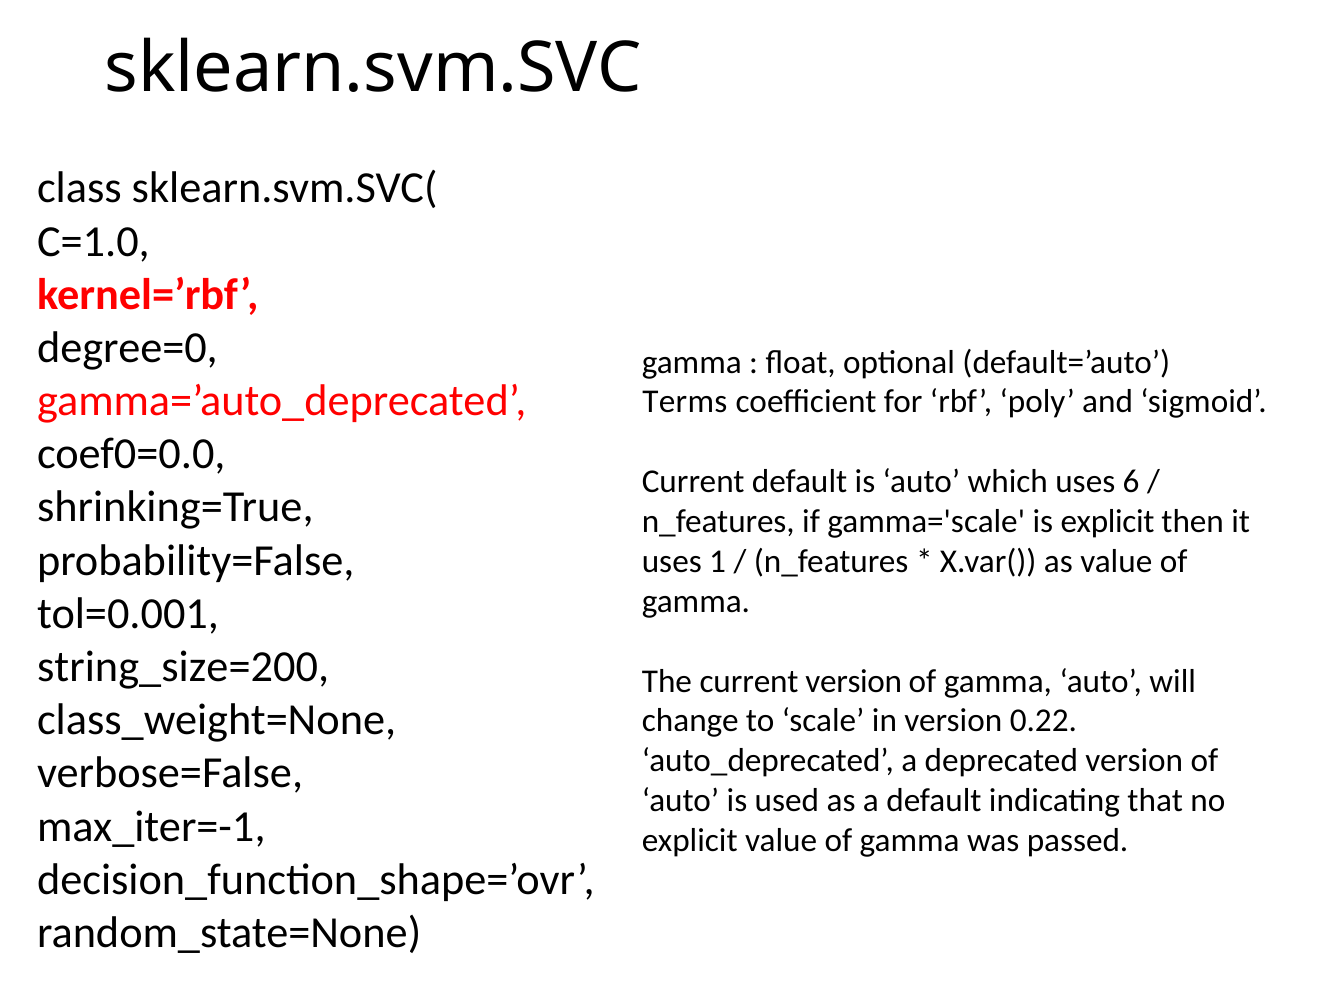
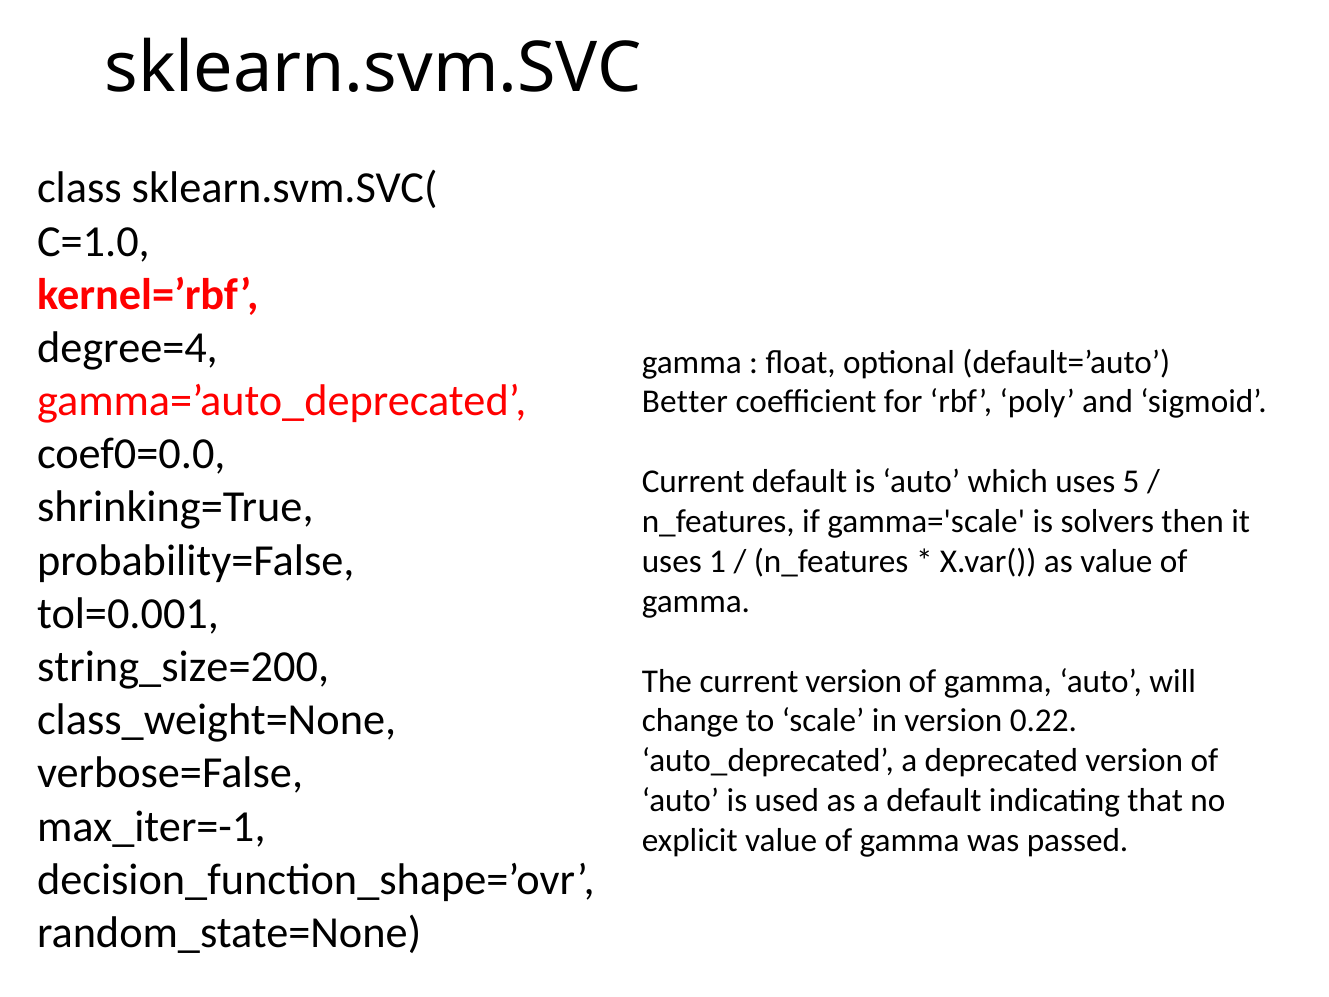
degree=0: degree=0 -> degree=4
Terms: Terms -> Better
6: 6 -> 5
is explicit: explicit -> solvers
